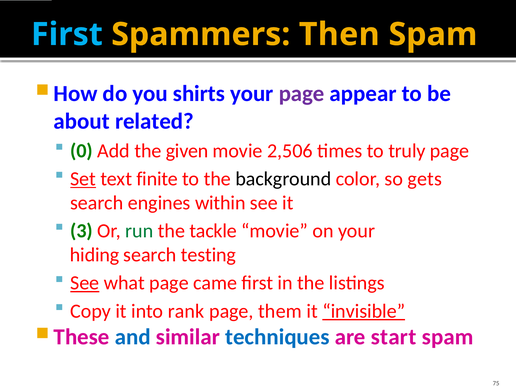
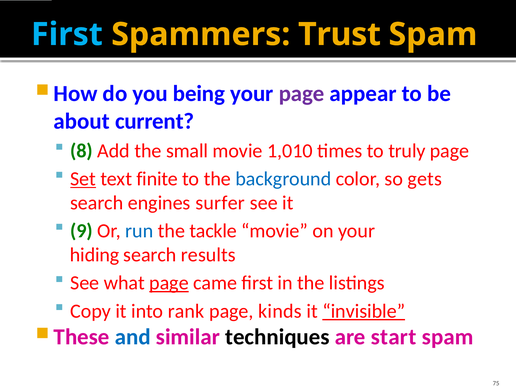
Then: Then -> Trust
shirts: shirts -> being
related: related -> current
0: 0 -> 8
given: given -> small
2,506: 2,506 -> 1,010
background colour: black -> blue
within: within -> surfer
3: 3 -> 9
run colour: green -> blue
testing: testing -> results
See at (85, 283) underline: present -> none
page at (169, 283) underline: none -> present
them: them -> kinds
techniques colour: blue -> black
